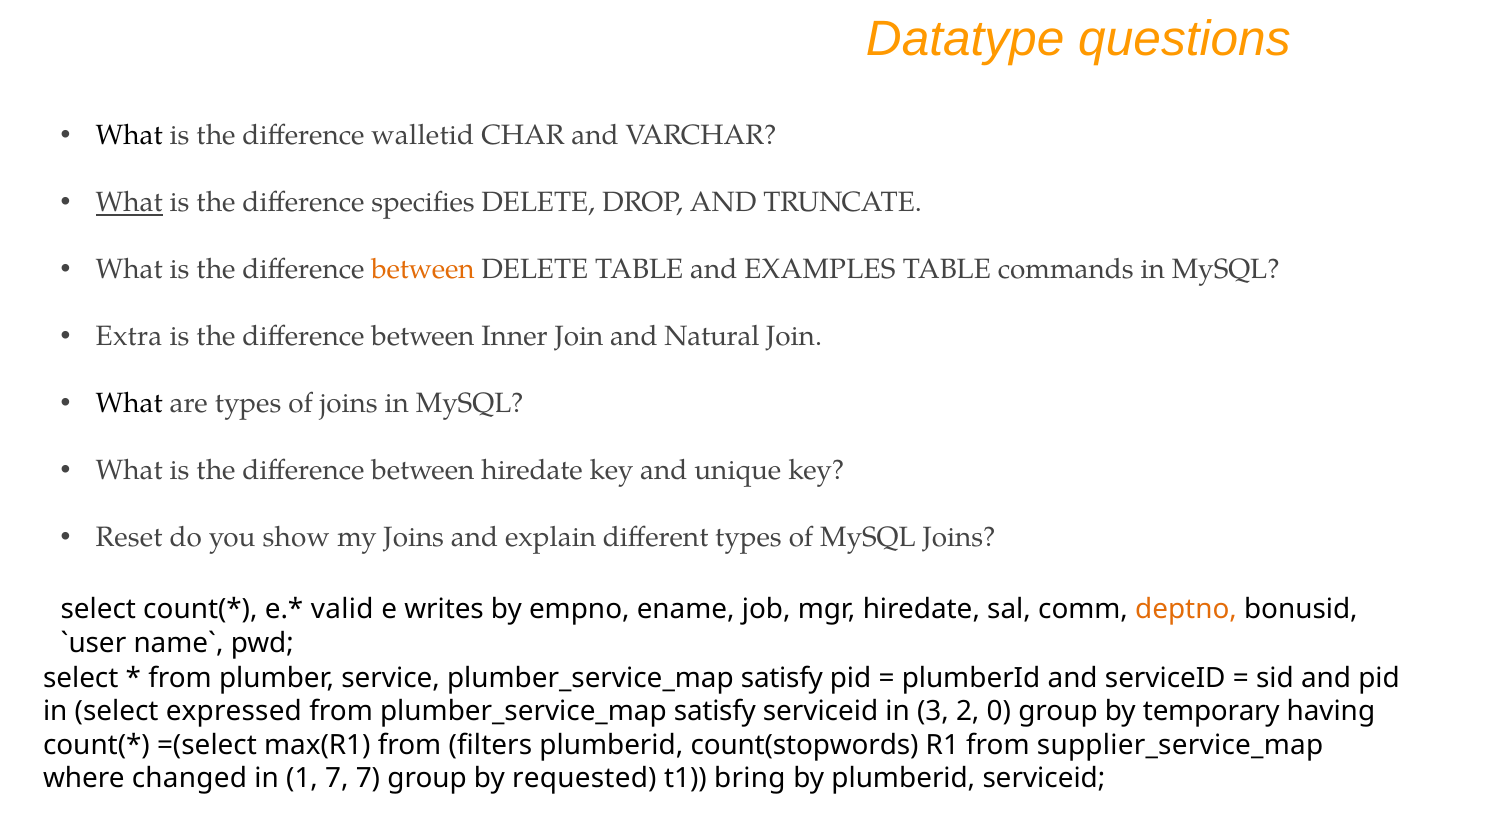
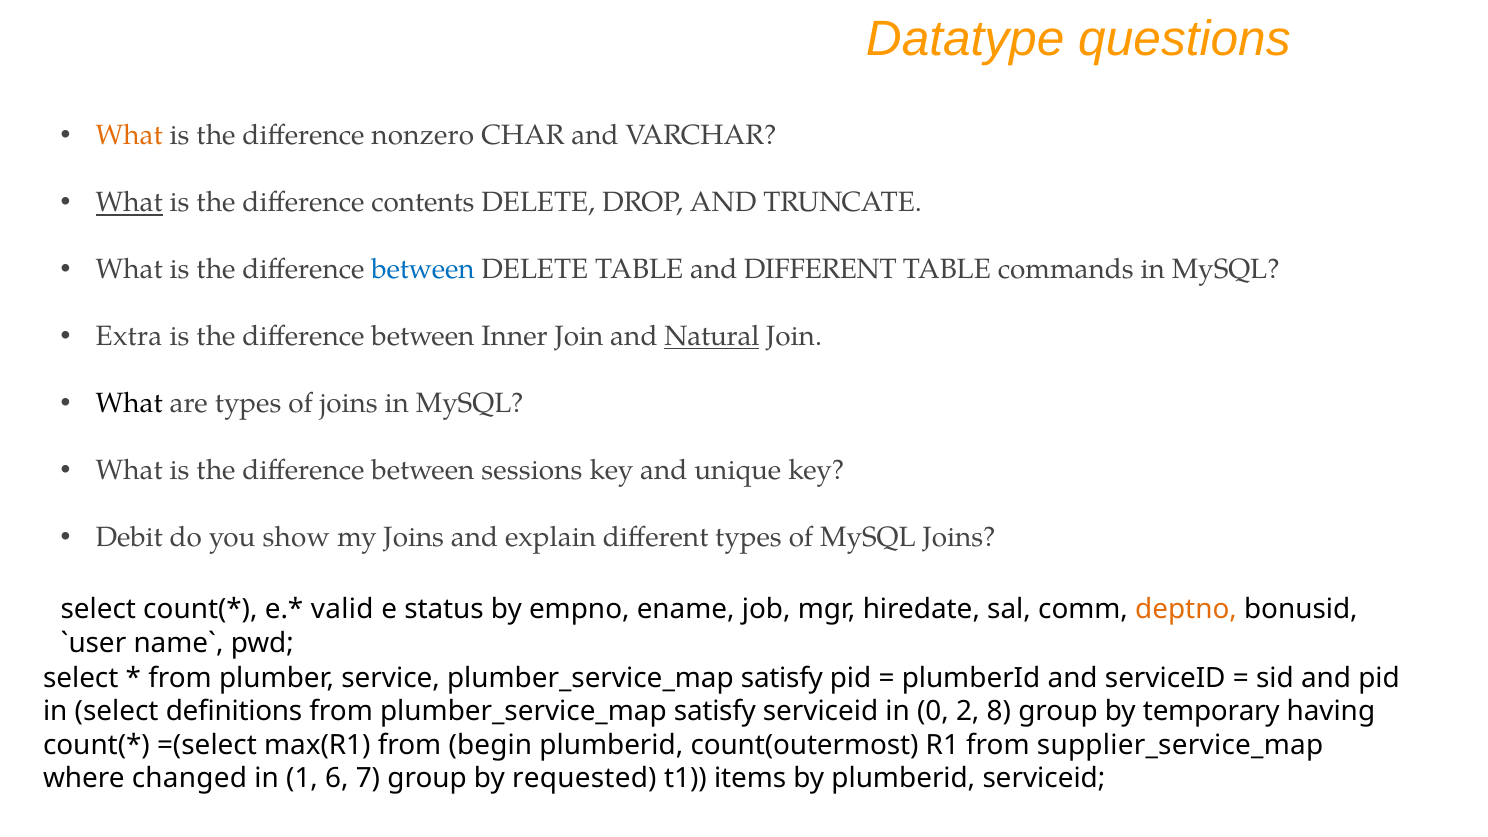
What at (129, 136) colour: black -> orange
walletid: walletid -> nonzero
specifies: specifies -> contents
between at (423, 270) colour: orange -> blue
and EXAMPLES: EXAMPLES -> DIFFERENT
Natural underline: none -> present
between hiredate: hiredate -> sessions
Reset: Reset -> Debit
writes: writes -> status
expressed: expressed -> definitions
3: 3 -> 0
0: 0 -> 8
filters: filters -> begin
count(stopwords: count(stopwords -> count(outermost
1 7: 7 -> 6
bring: bring -> items
